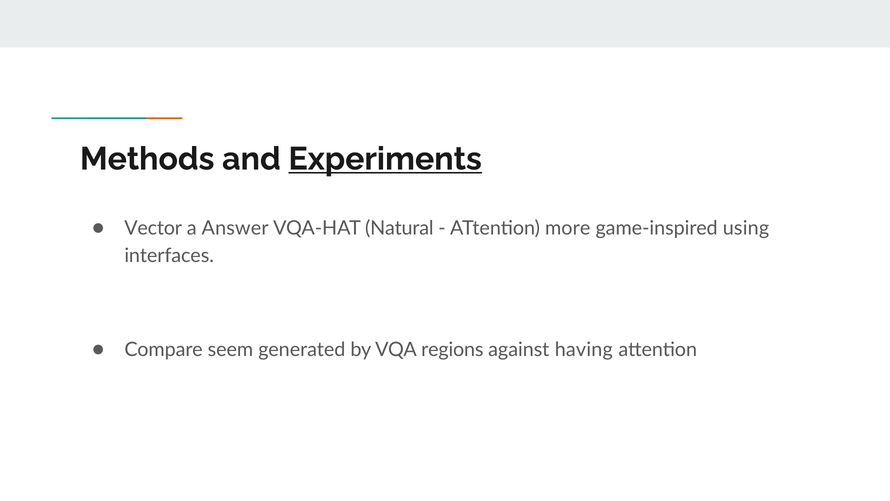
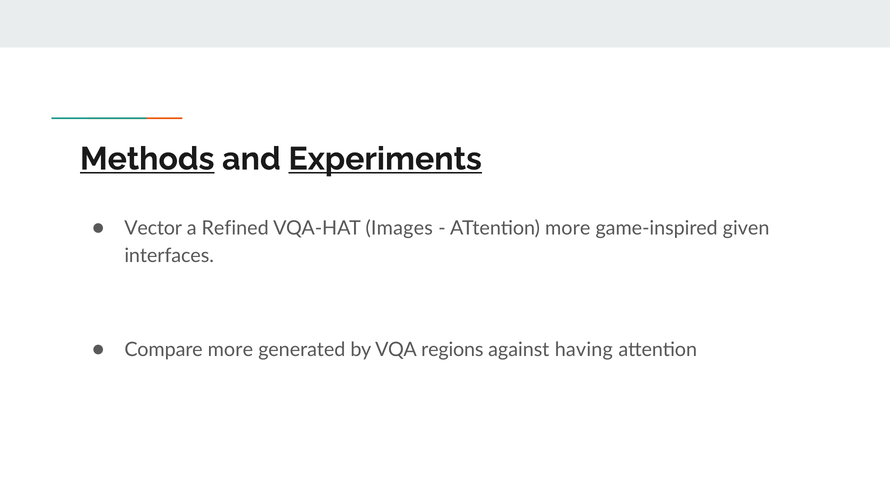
Methods underline: none -> present
Answer: Answer -> Refined
Natural: Natural -> Images
using: using -> given
Compare seem: seem -> more
